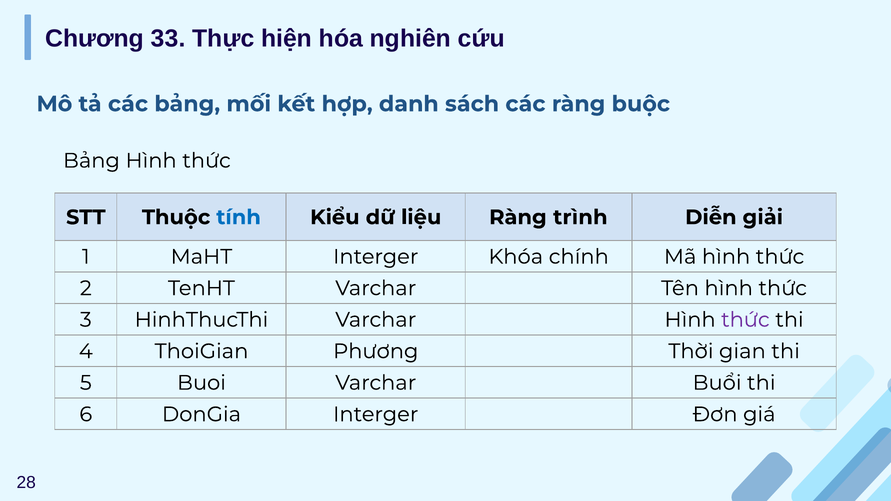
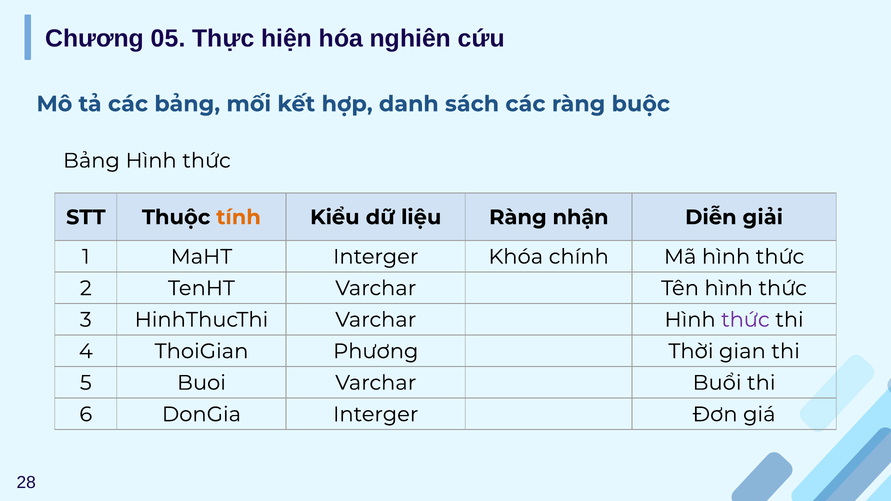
33: 33 -> 05
tính colour: blue -> orange
trình: trình -> nhận
